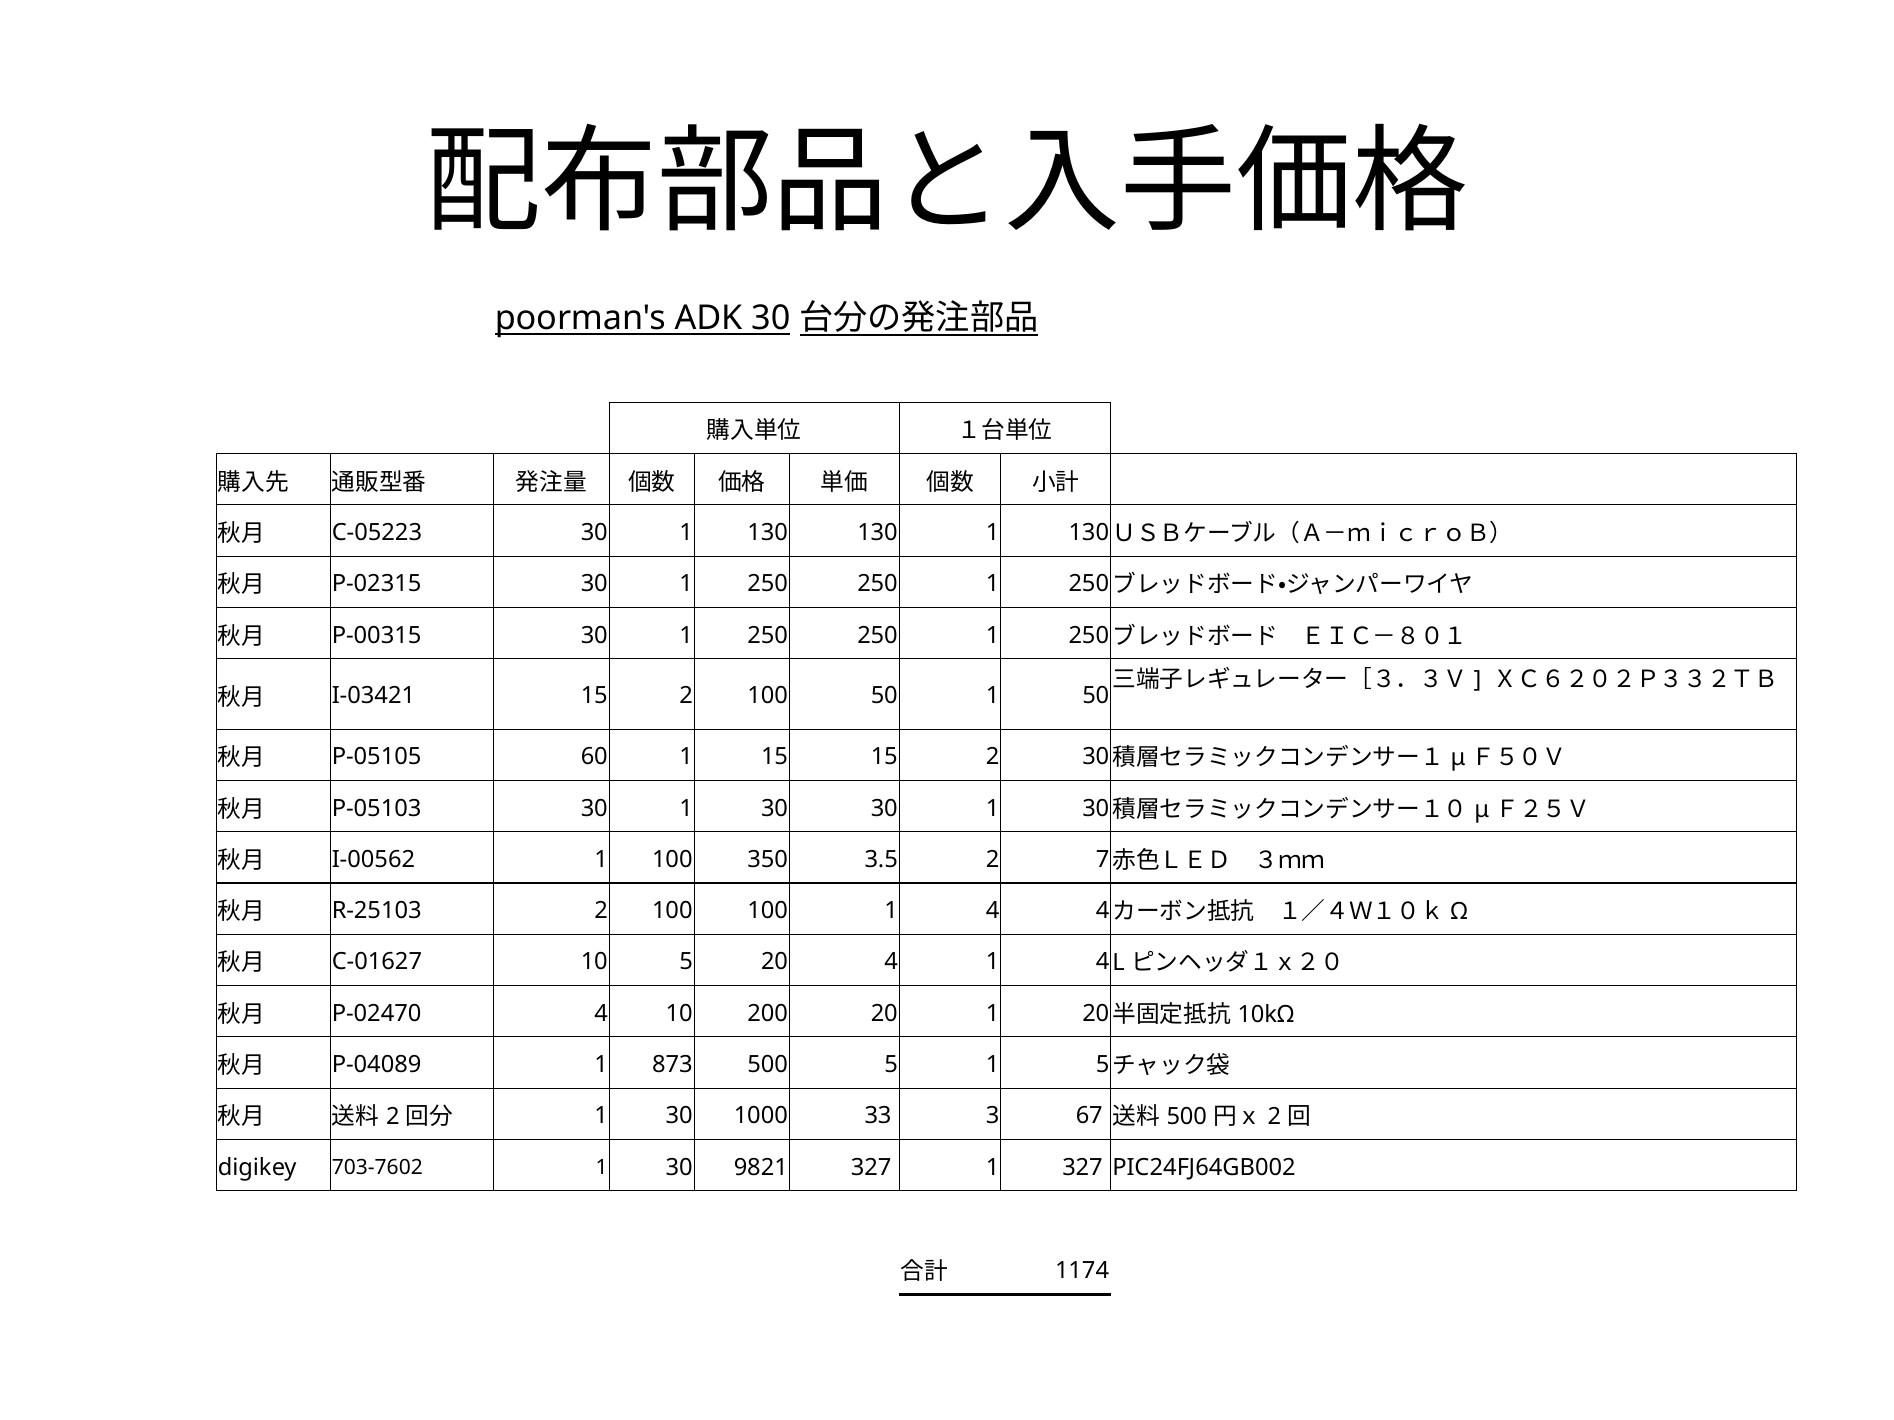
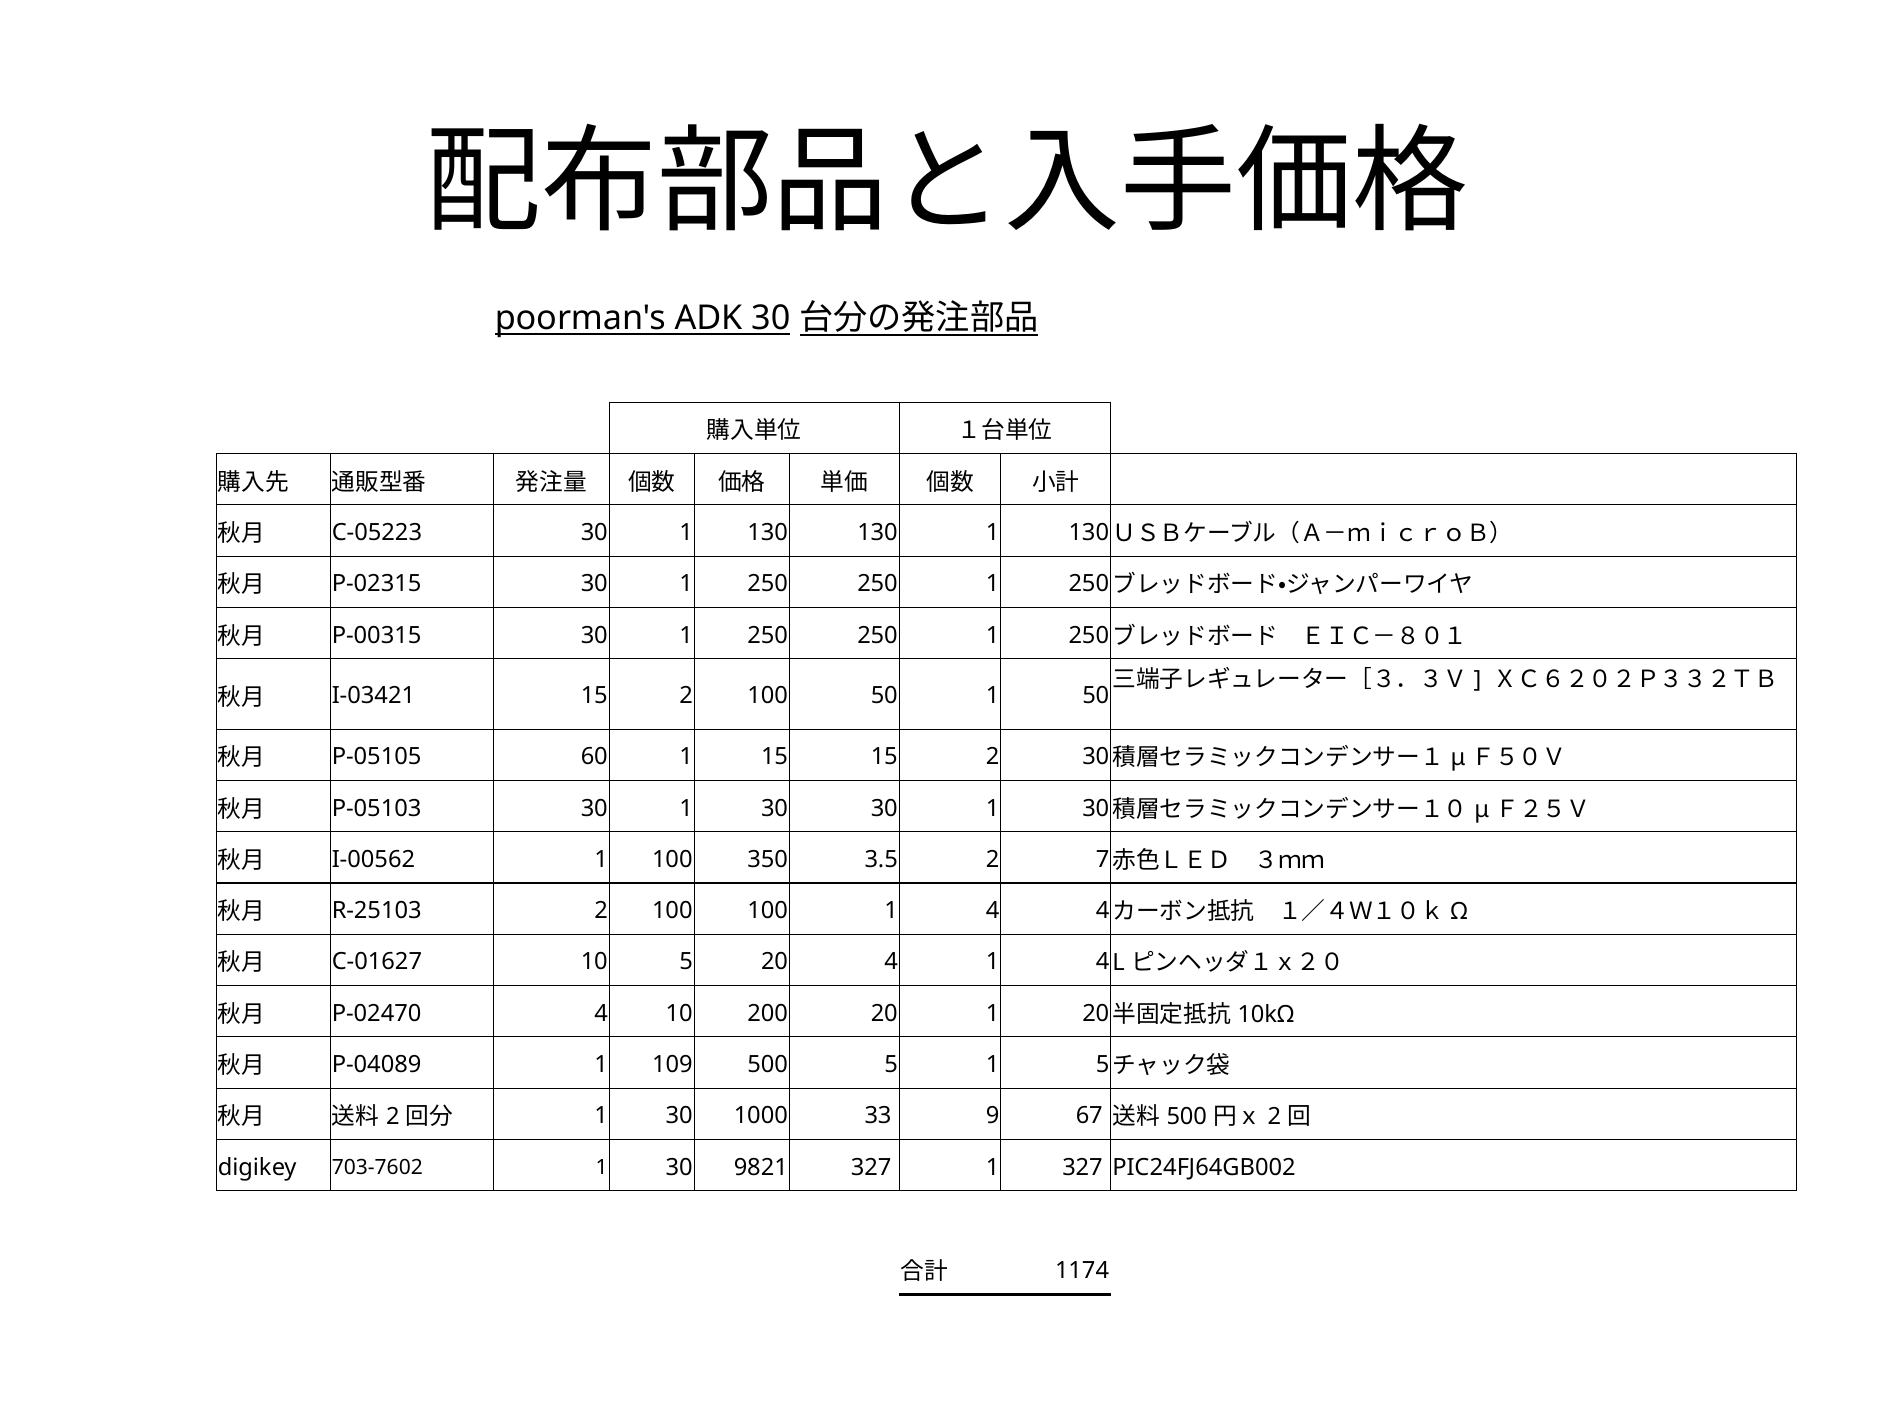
873: 873 -> 109
3: 3 -> 9
